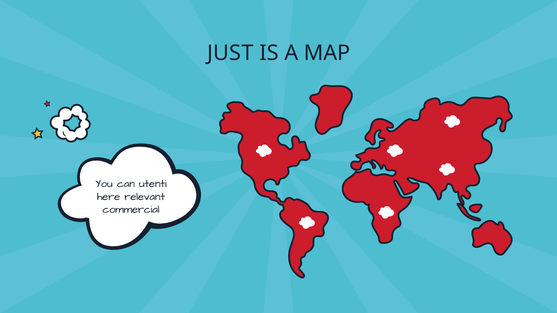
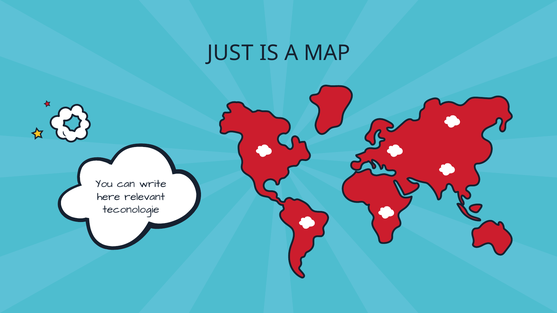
utenti: utenti -> write
commercial: commercial -> teconologie
